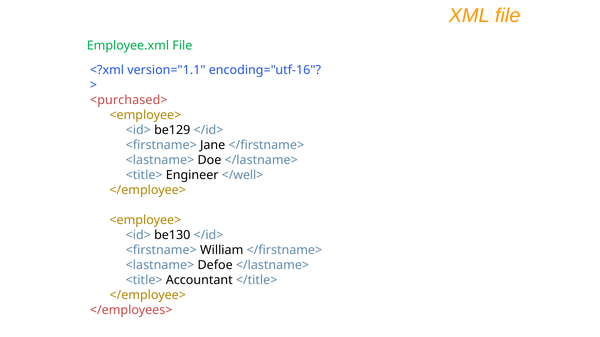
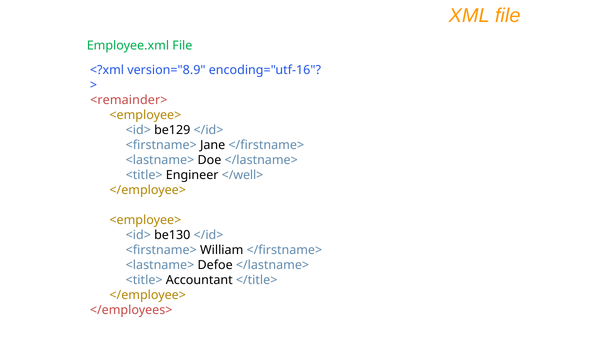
version="1.1: version="1.1 -> version="8.9
<purchased>: <purchased> -> <remainder>
